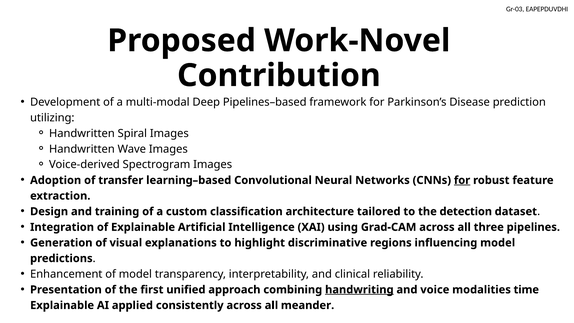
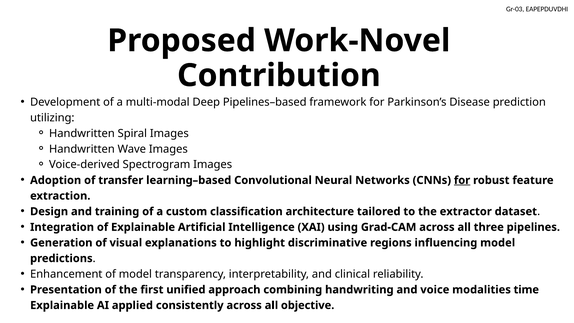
detection: detection -> extractor
handwriting underline: present -> none
meander: meander -> objective
